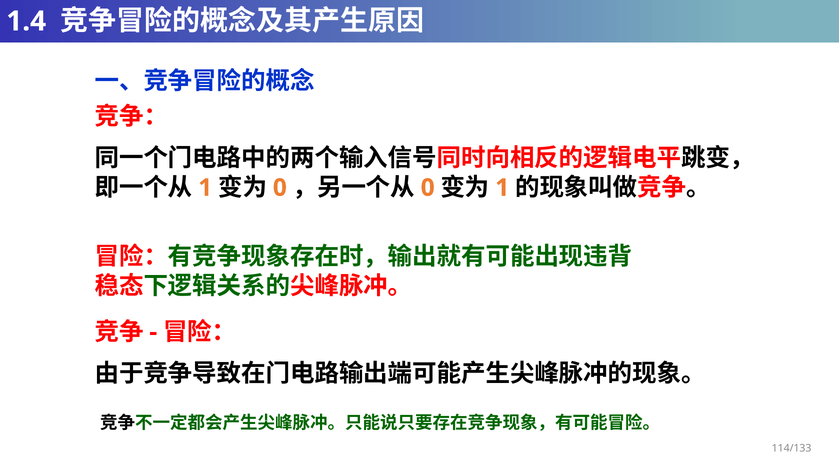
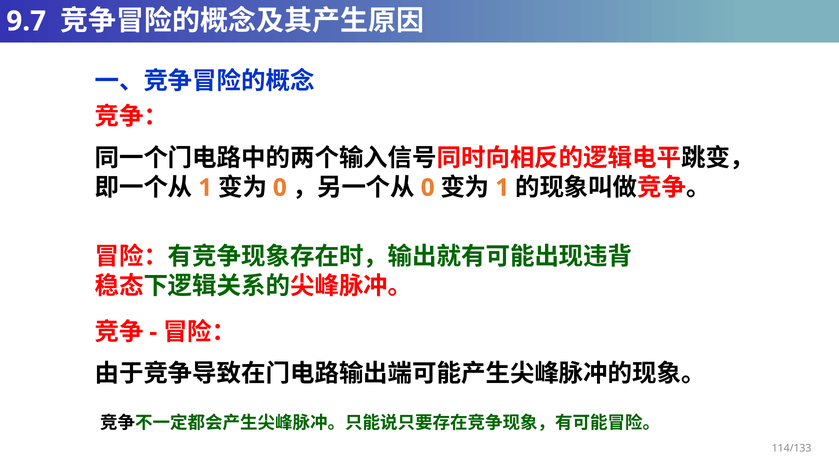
1.4: 1.4 -> 9.7
